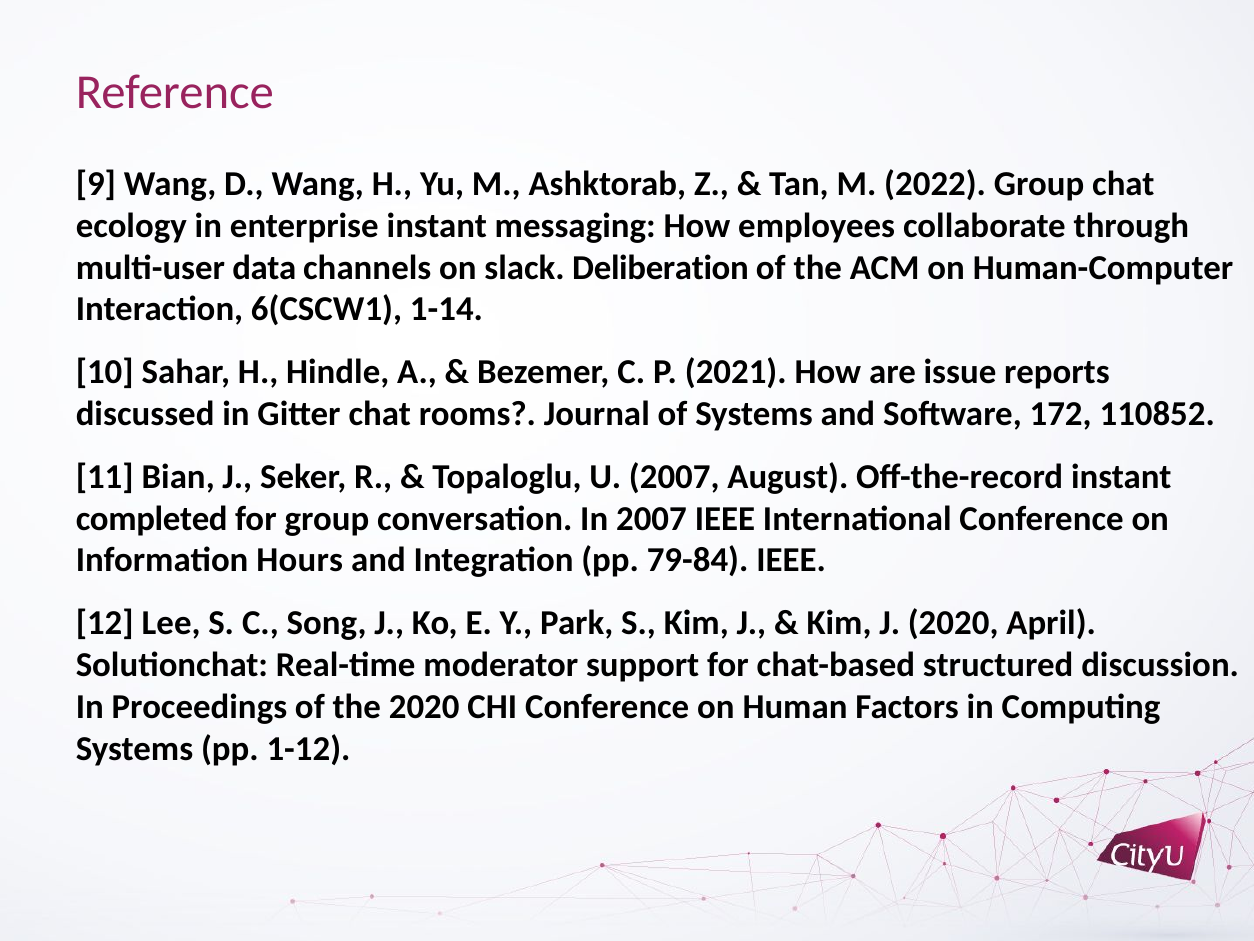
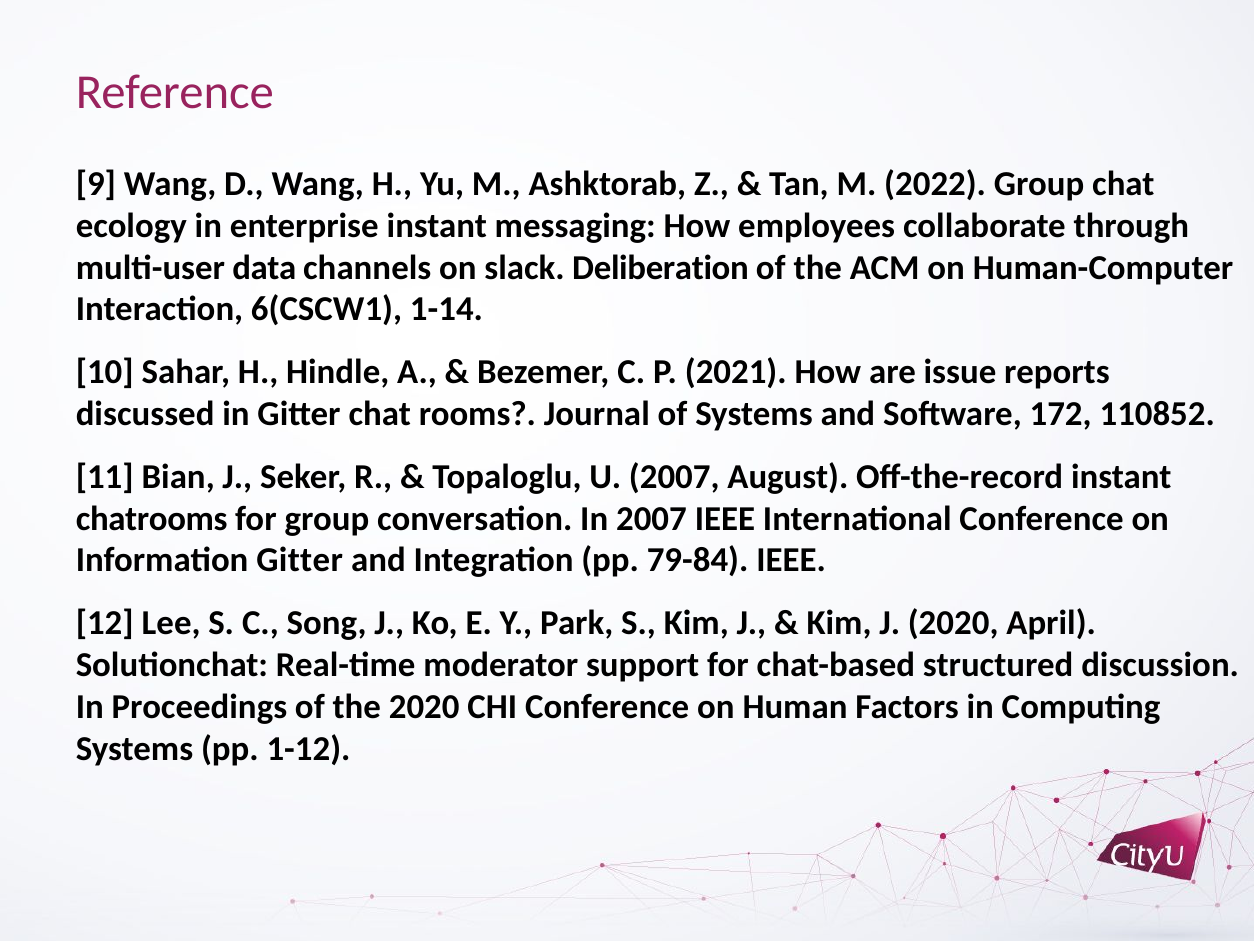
completed: completed -> chatrooms
Information Hours: Hours -> Gitter
